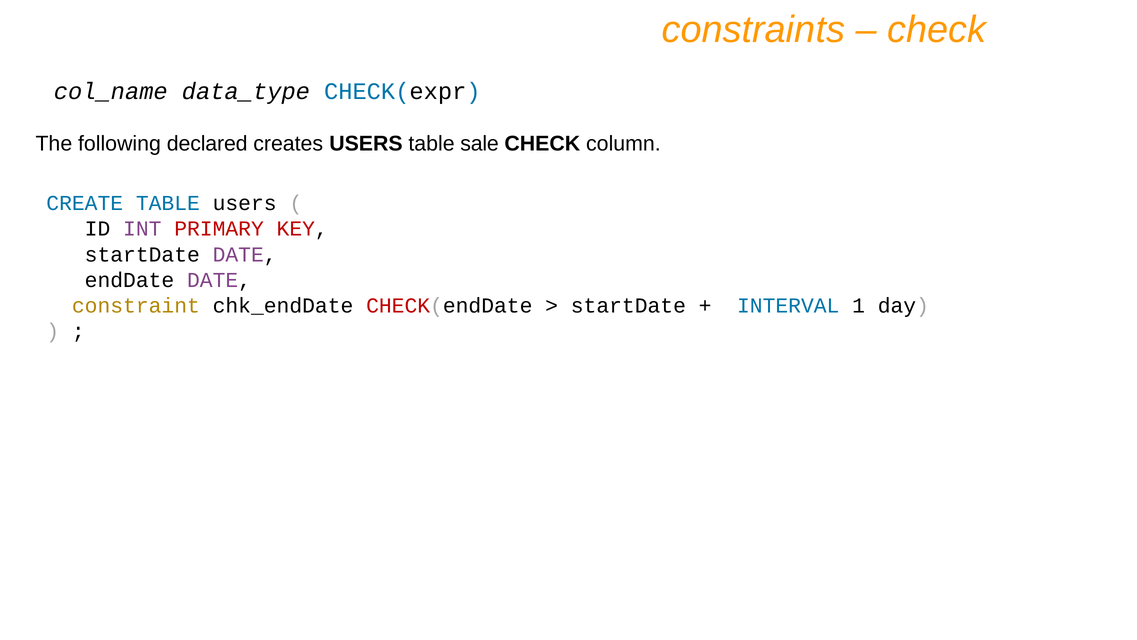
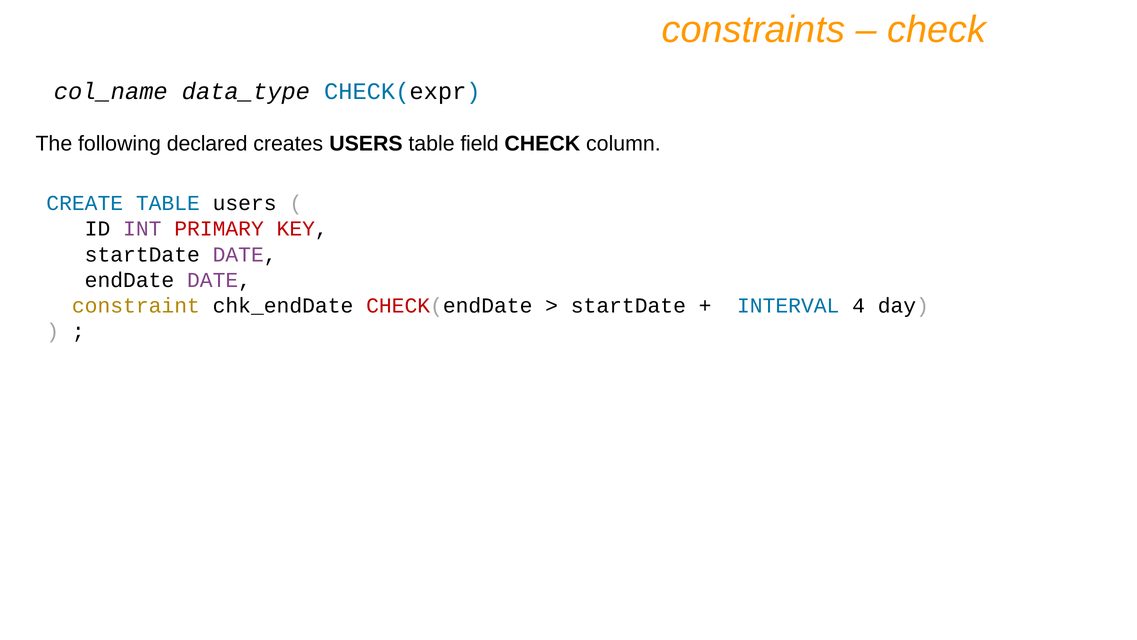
sale: sale -> field
1: 1 -> 4
